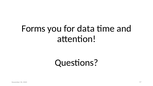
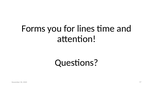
data: data -> lines
